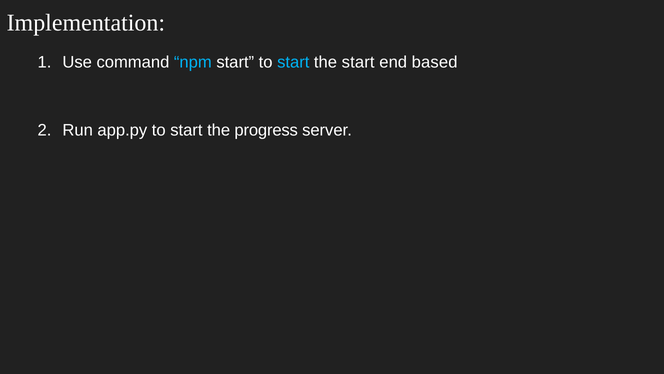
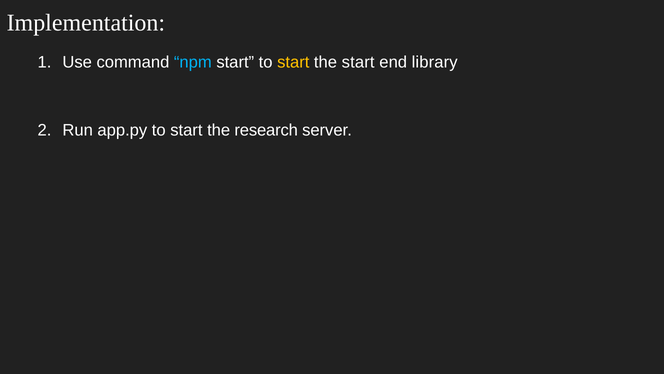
start at (293, 62) colour: light blue -> yellow
based: based -> library
progress: progress -> research
